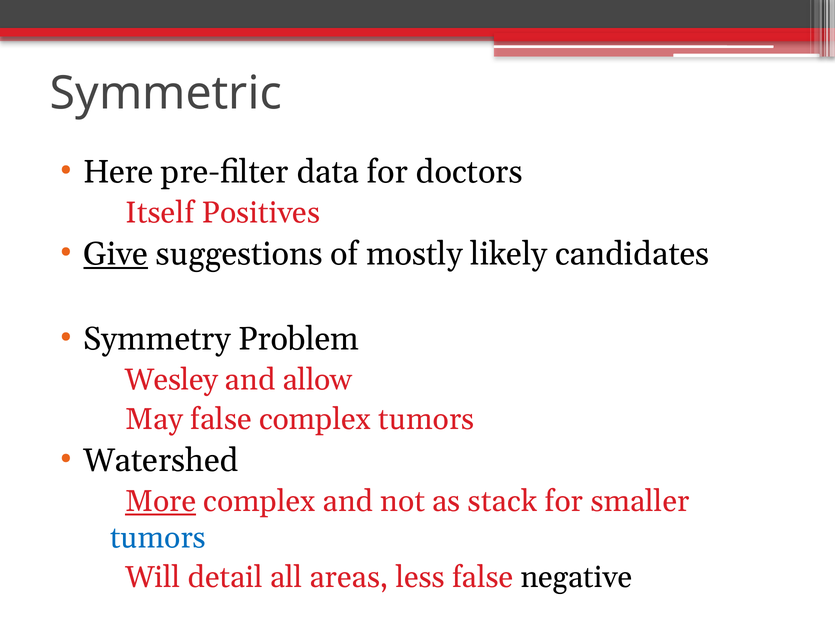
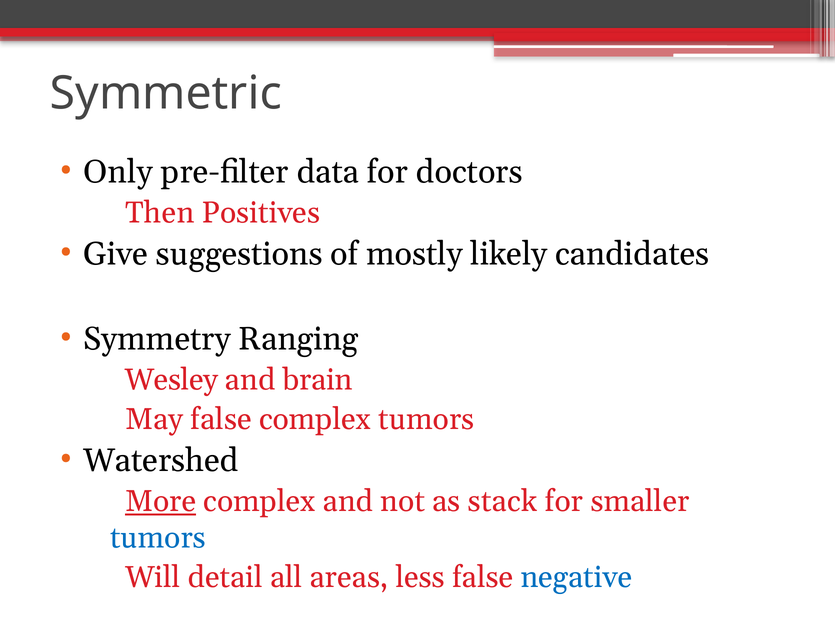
Here: Here -> Only
Itself: Itself -> Then
Give underline: present -> none
Problem: Problem -> Ranging
allow: allow -> brain
negative colour: black -> blue
